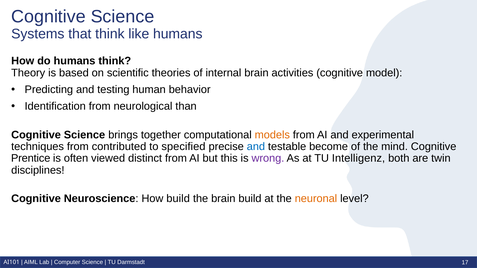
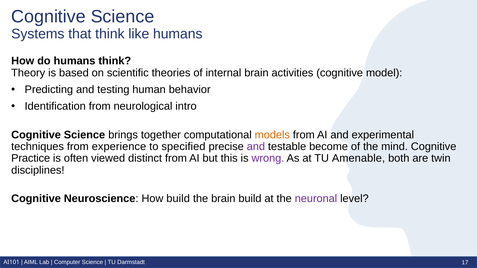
than: than -> intro
contributed: contributed -> experience
and at (256, 147) colour: blue -> purple
Prentice: Prentice -> Practice
Intelligenz: Intelligenz -> Amenable
neuronal colour: orange -> purple
